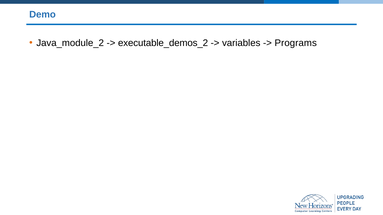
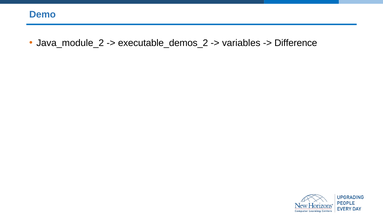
Programs: Programs -> Difference
